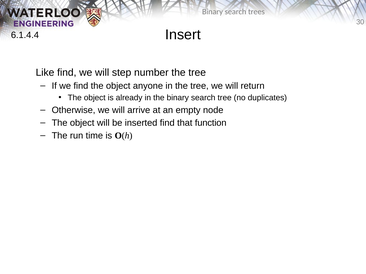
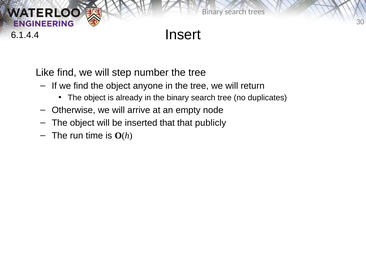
inserted find: find -> that
function: function -> publicly
